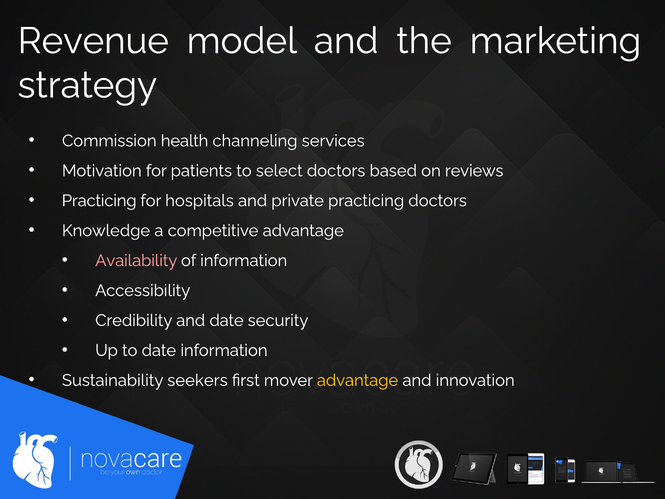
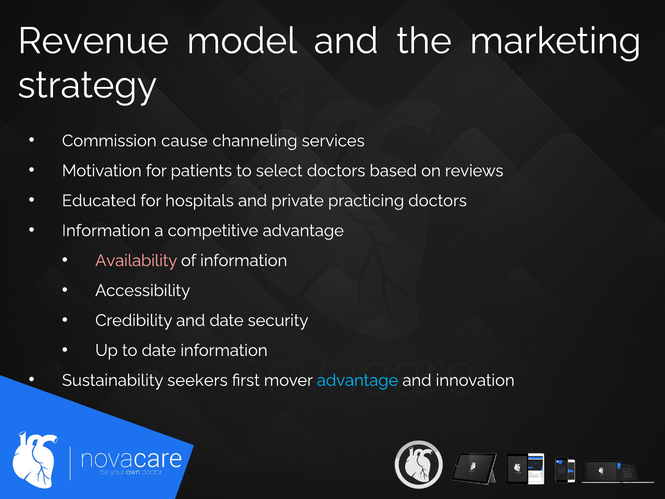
health: health -> cause
Practicing at (99, 201): Practicing -> Educated
Knowledge at (106, 231): Knowledge -> Information
advantage at (358, 380) colour: yellow -> light blue
